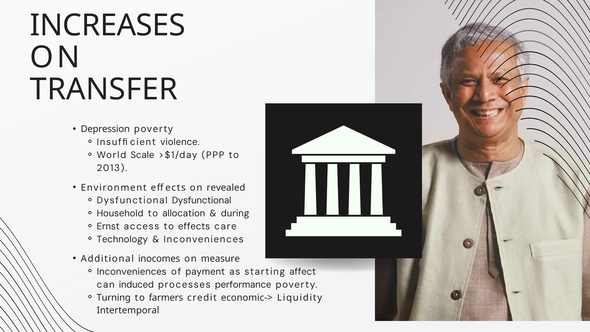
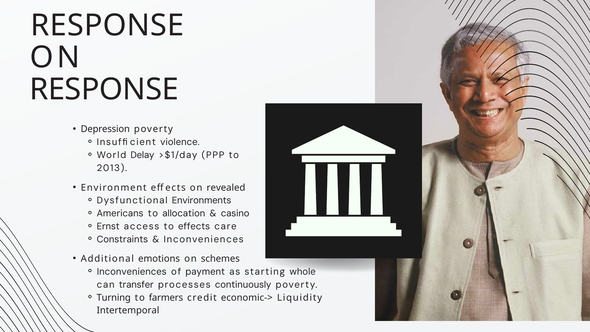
INCREASES at (108, 26): INCREASES -> RESPONSE
TRANSFER at (104, 89): TRANSFER -> RESPONSE
Scale: Scale -> Delay
Dysfunctional Dysfunctional: Dysfunctional -> Environments
Household: Household -> Americans
during: during -> casino
Technology: Technology -> Constraints
inocomes: inocomes -> emotions
measure: measure -> schemes
affect: affect -> whole
induced: induced -> transfer
performance: performance -> continuously
